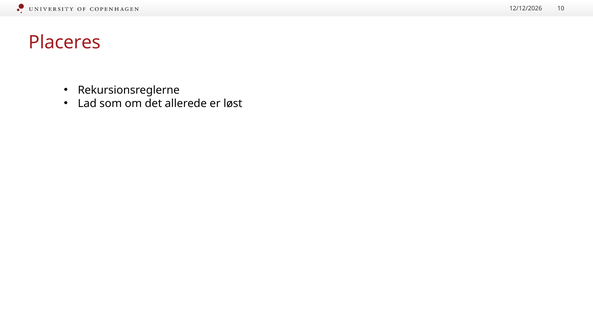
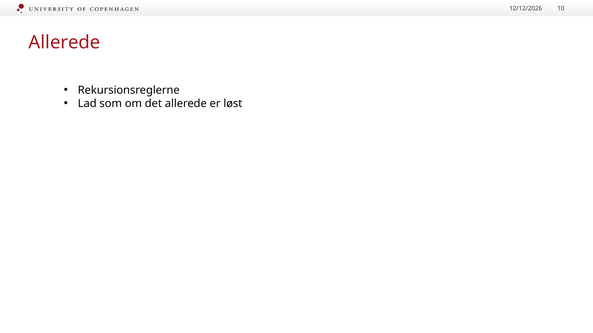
Placeres at (65, 43): Placeres -> Allerede
